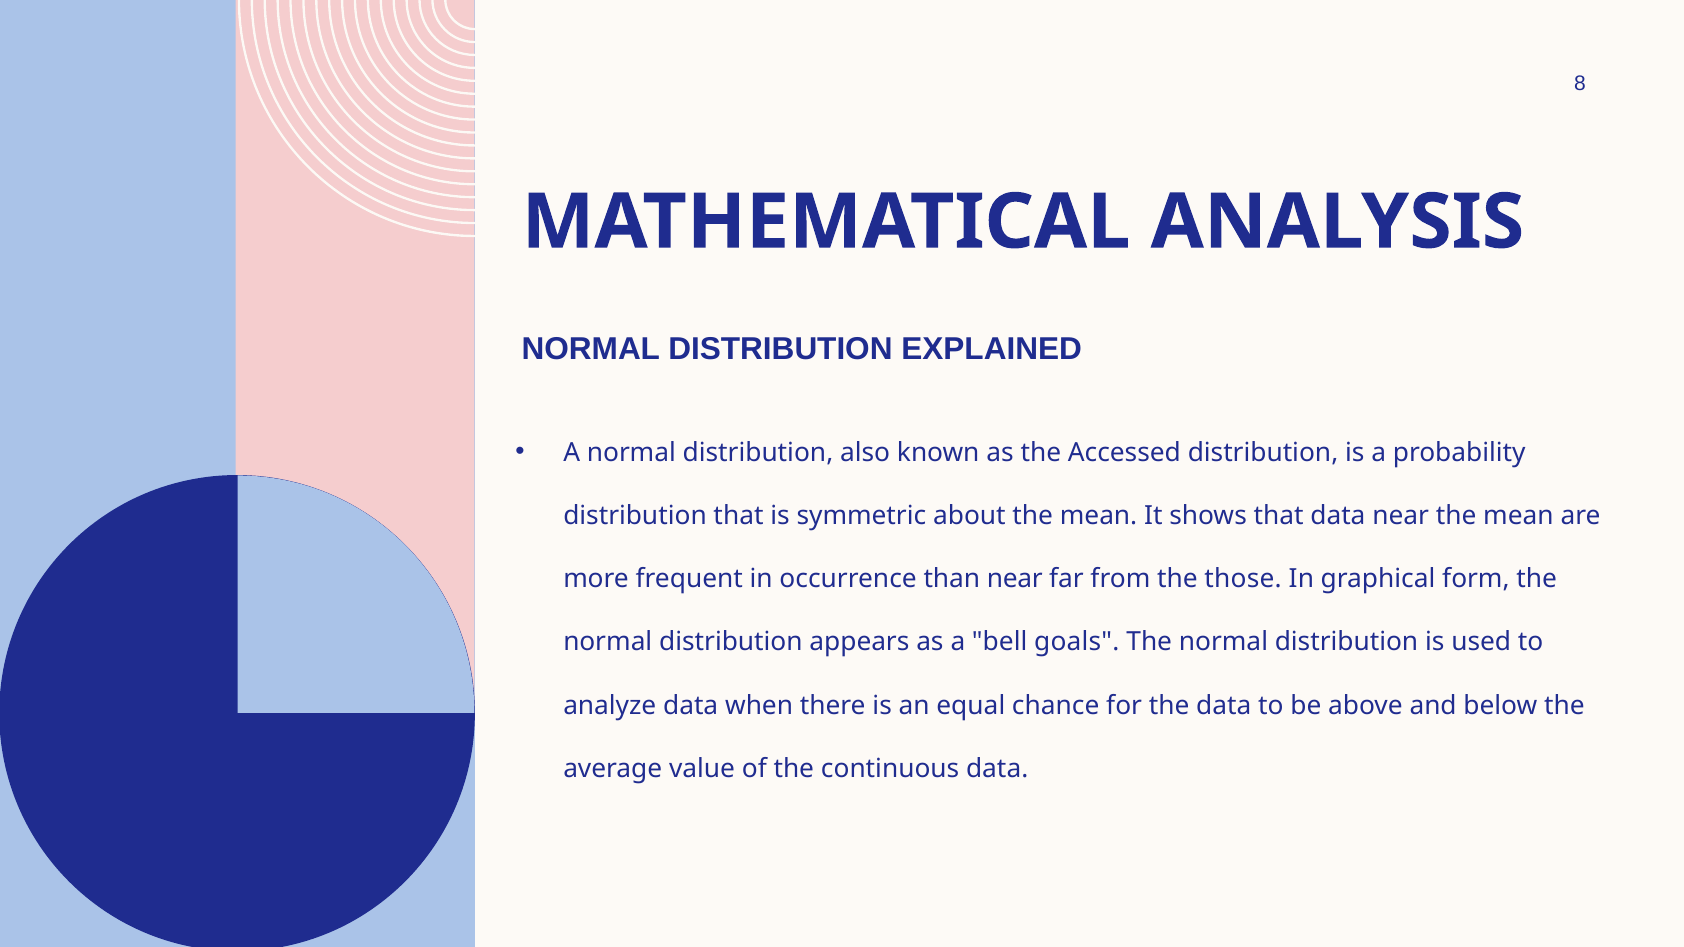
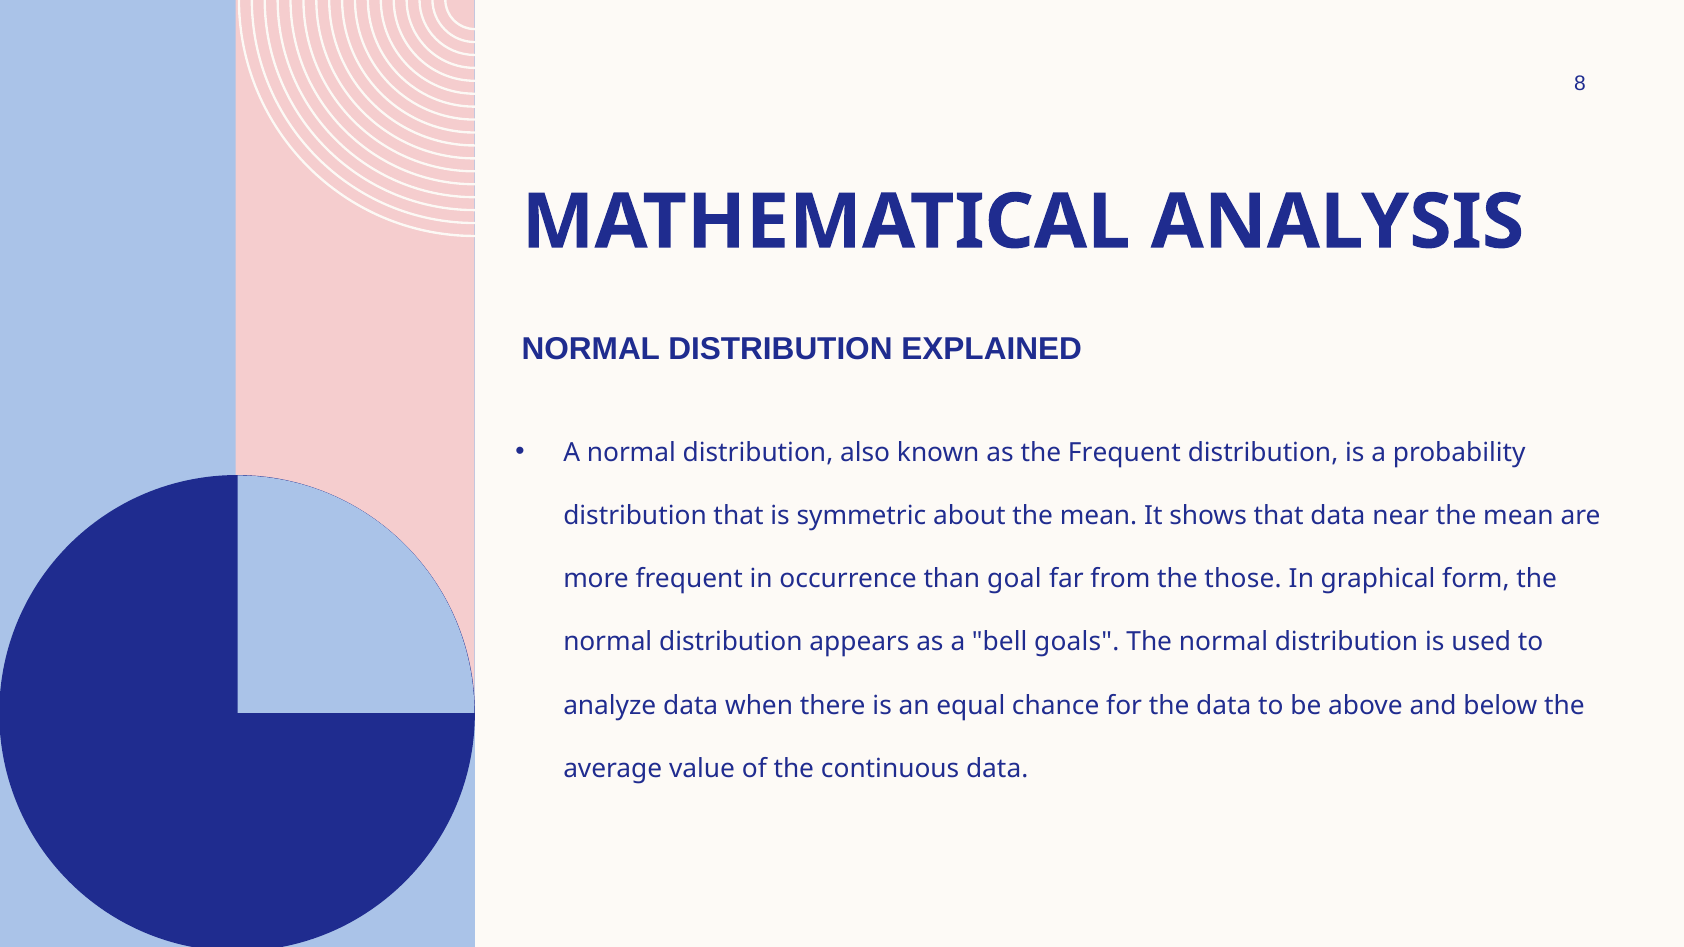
the Accessed: Accessed -> Frequent
than near: near -> goal
